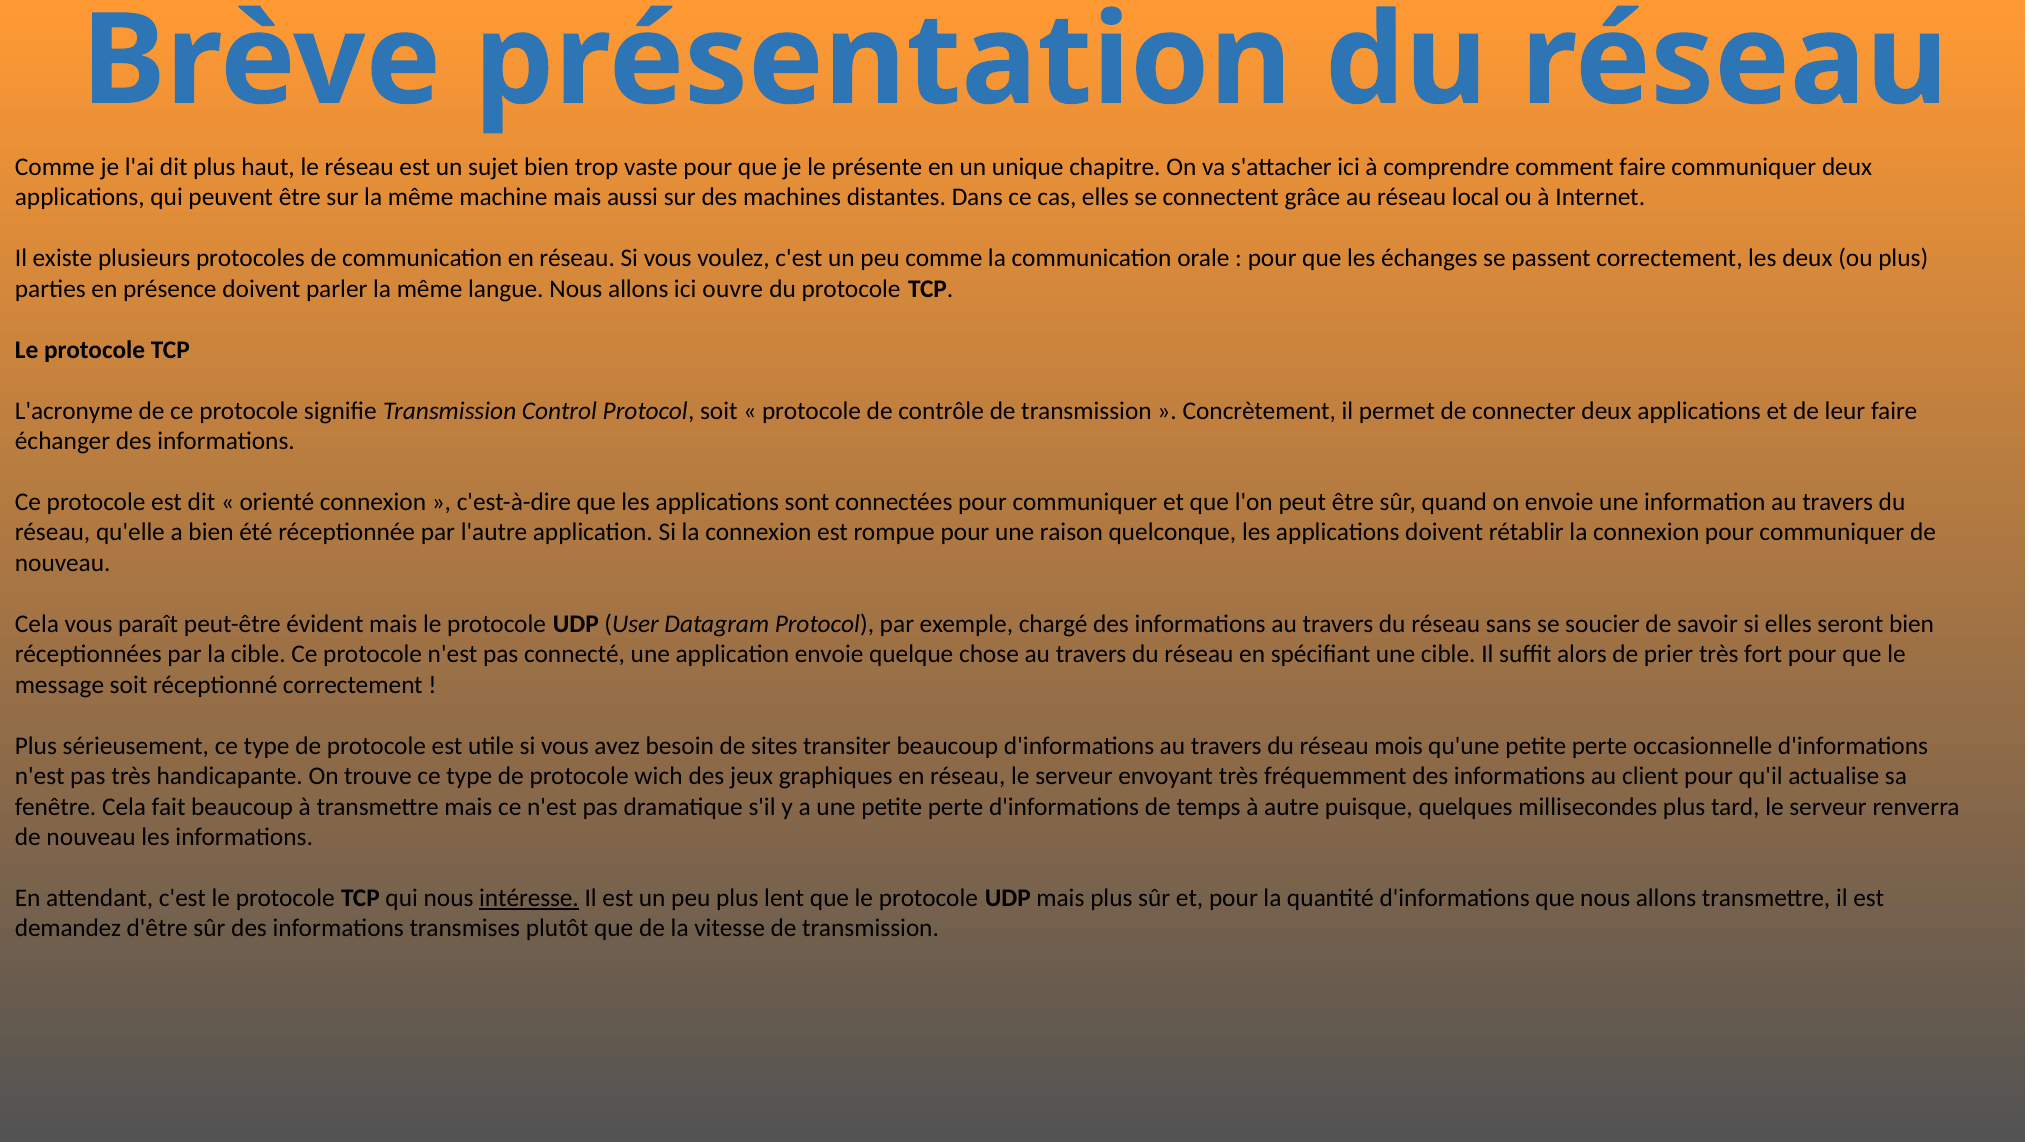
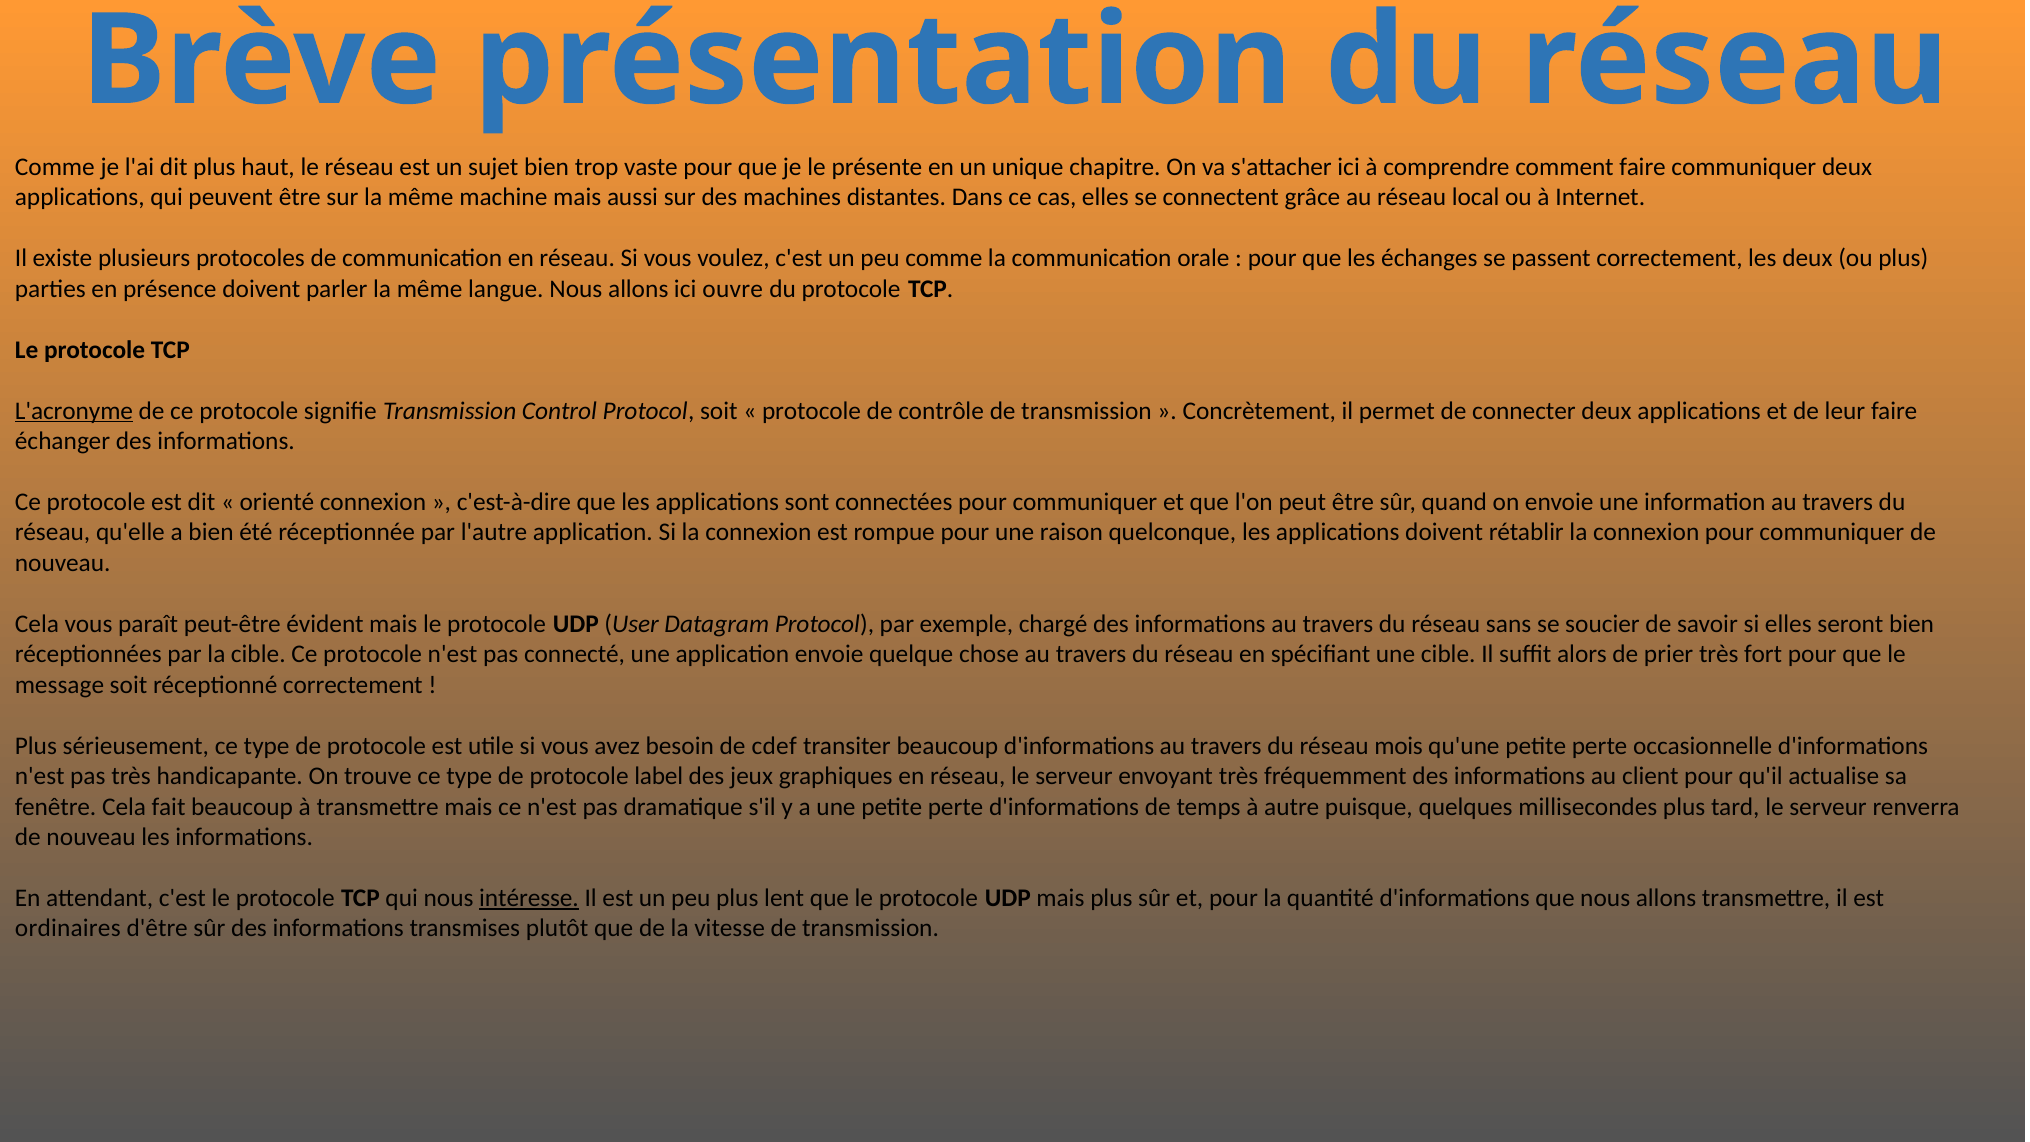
L'acronyme underline: none -> present
sites: sites -> cdef
wich: wich -> label
demandez: demandez -> ordinaires
